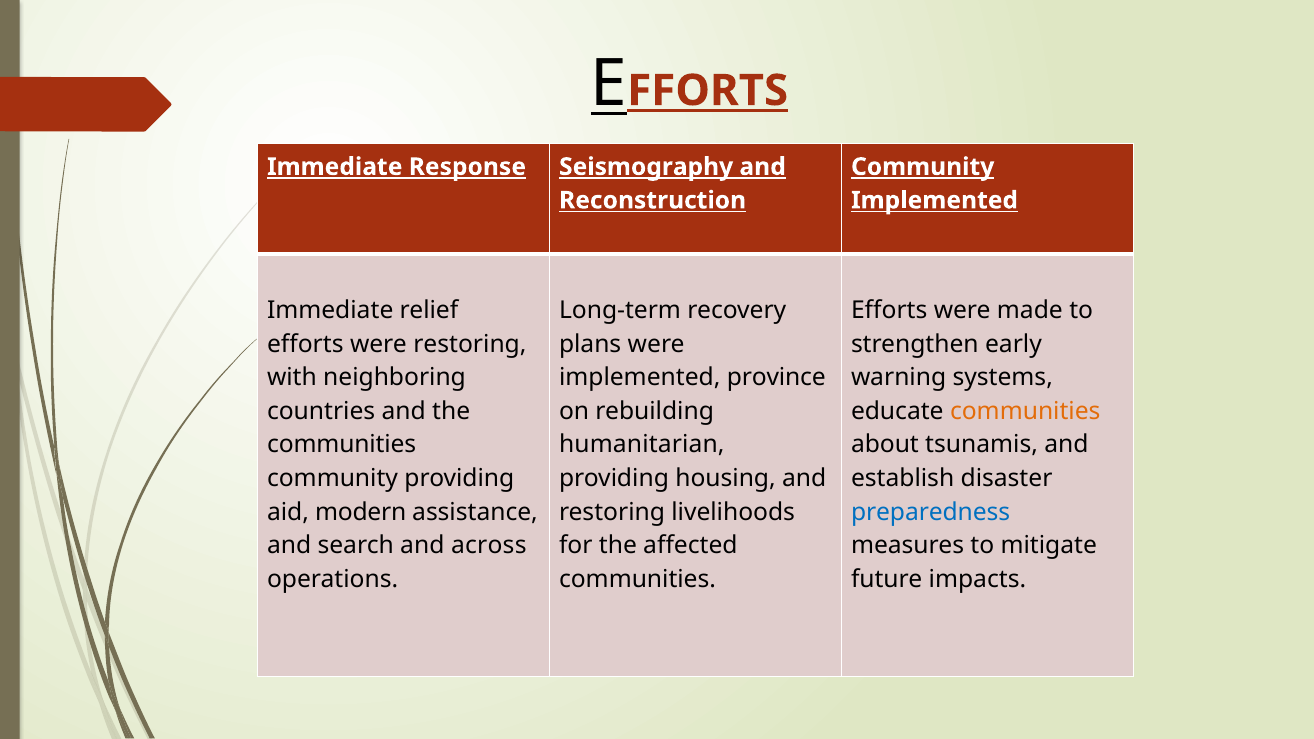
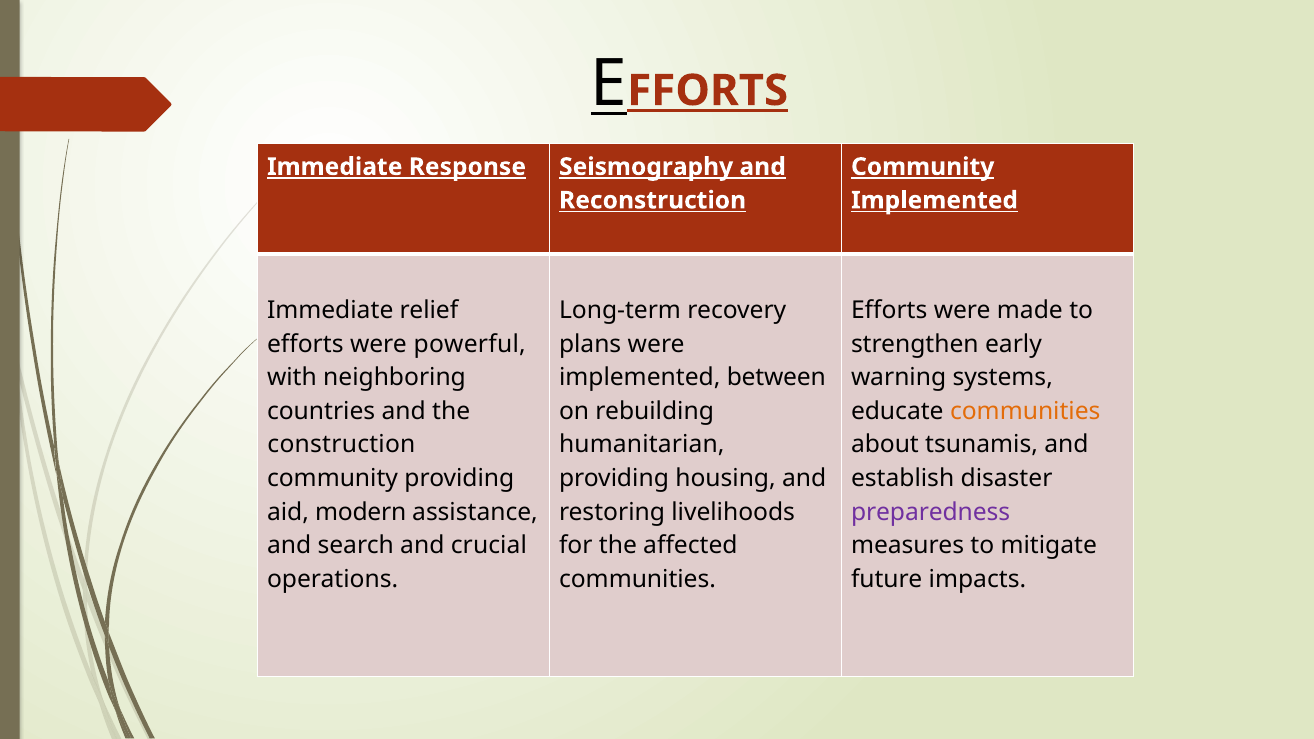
were restoring: restoring -> powerful
province: province -> between
communities at (342, 445): communities -> construction
preparedness colour: blue -> purple
across: across -> crucial
